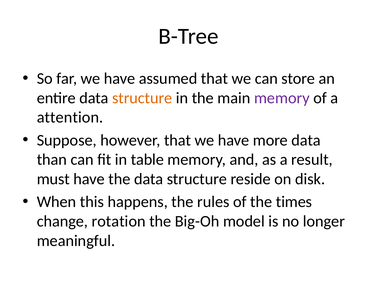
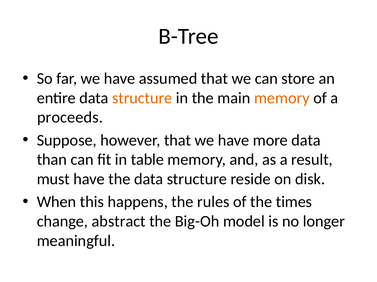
memory at (282, 98) colour: purple -> orange
attention: attention -> proceeds
rotation: rotation -> abstract
